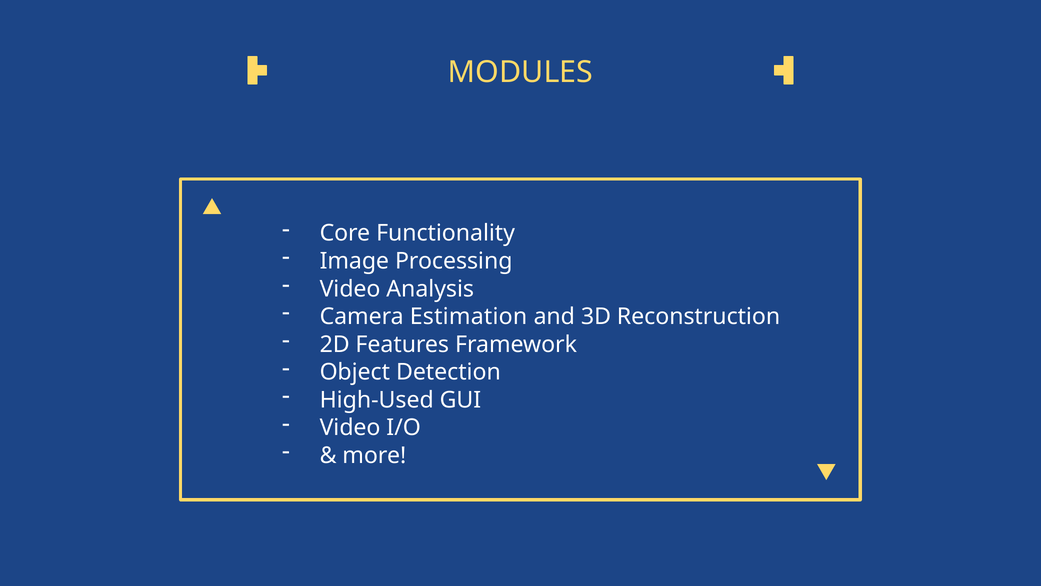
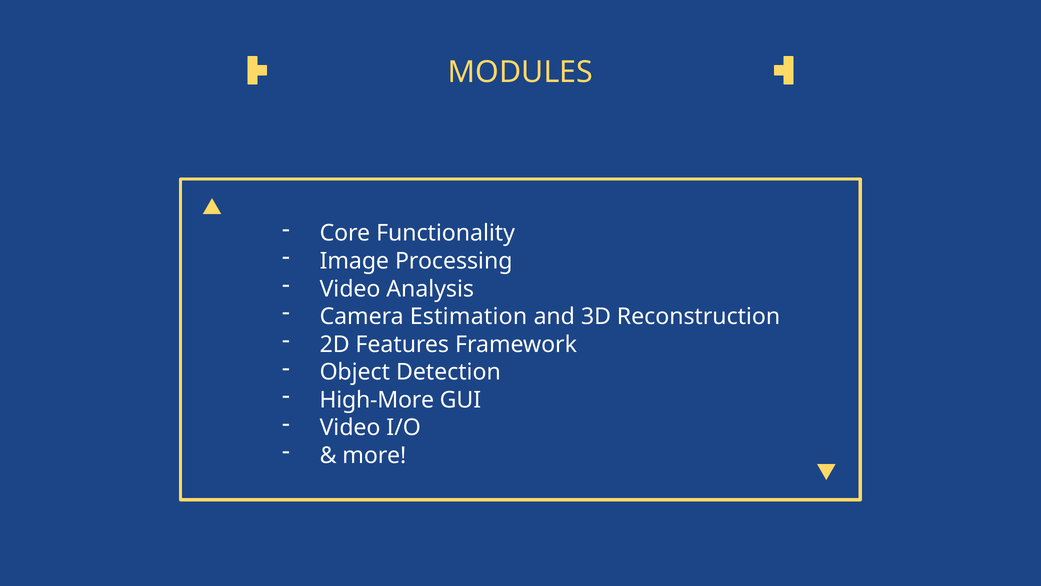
High-Used: High-Used -> High-More
